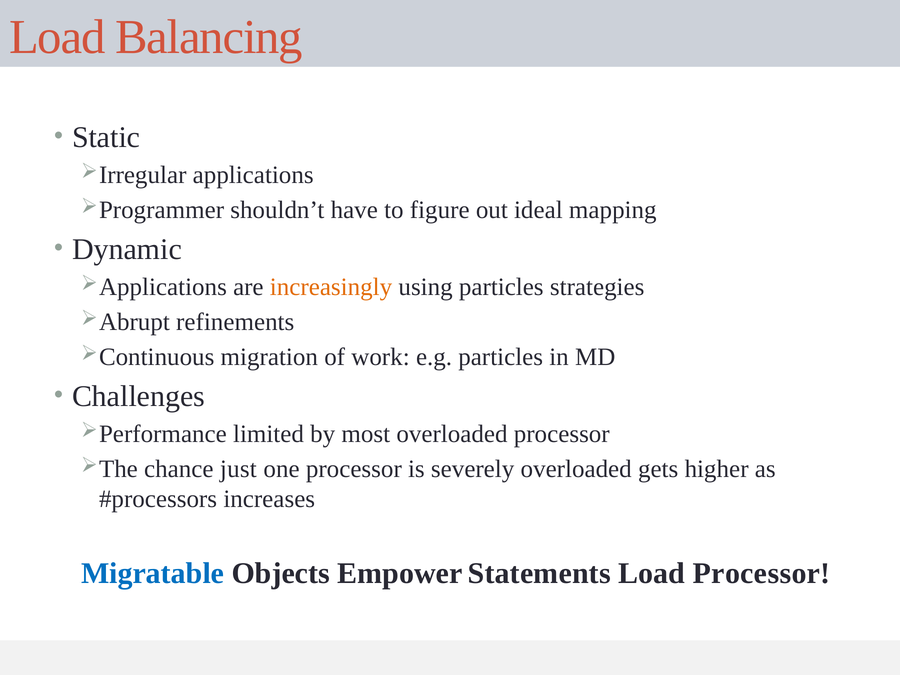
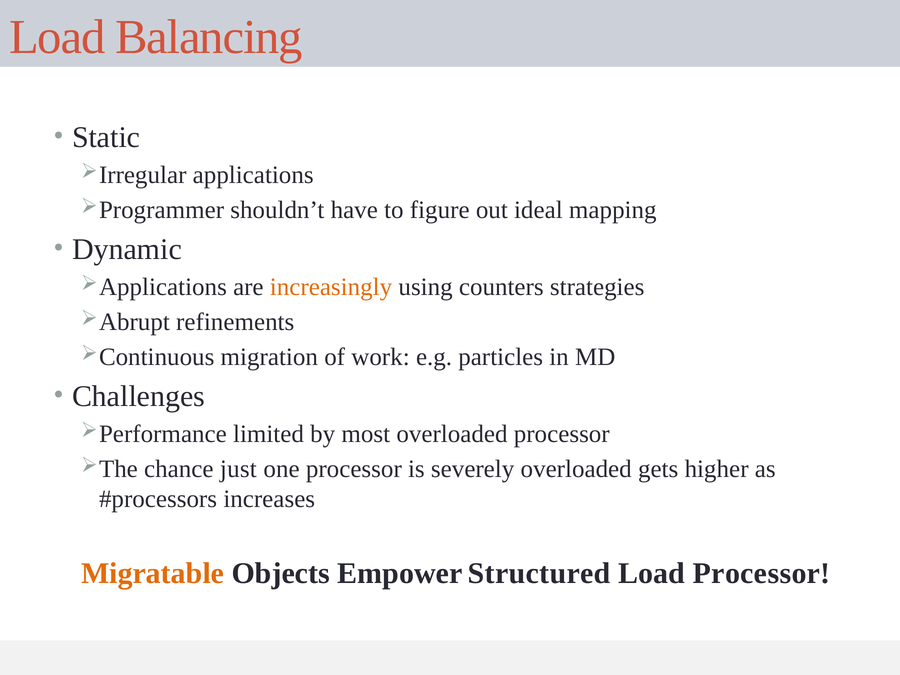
using particles: particles -> counters
Migratable colour: blue -> orange
Statements: Statements -> Structured
